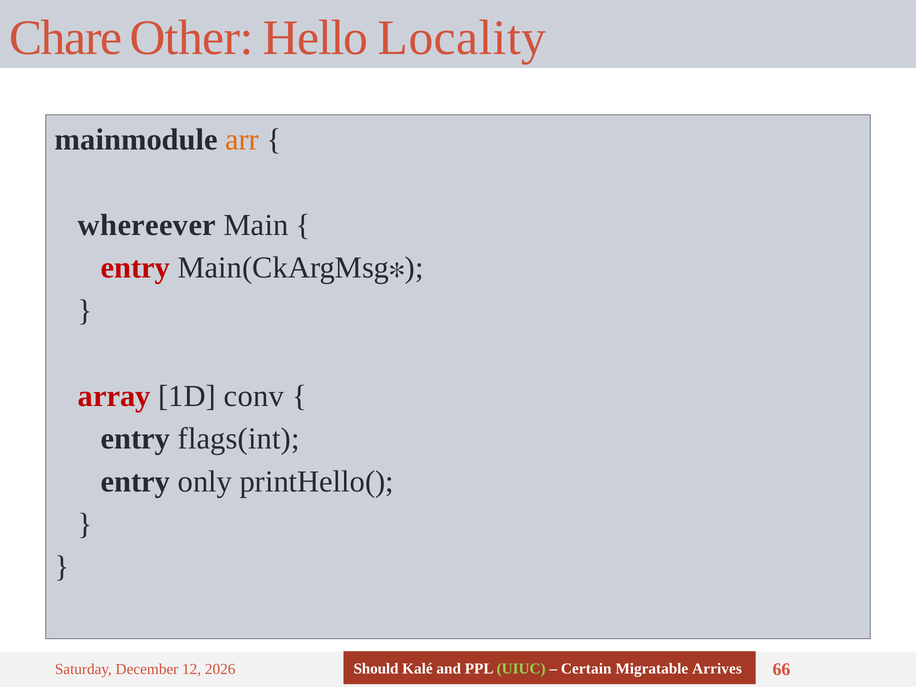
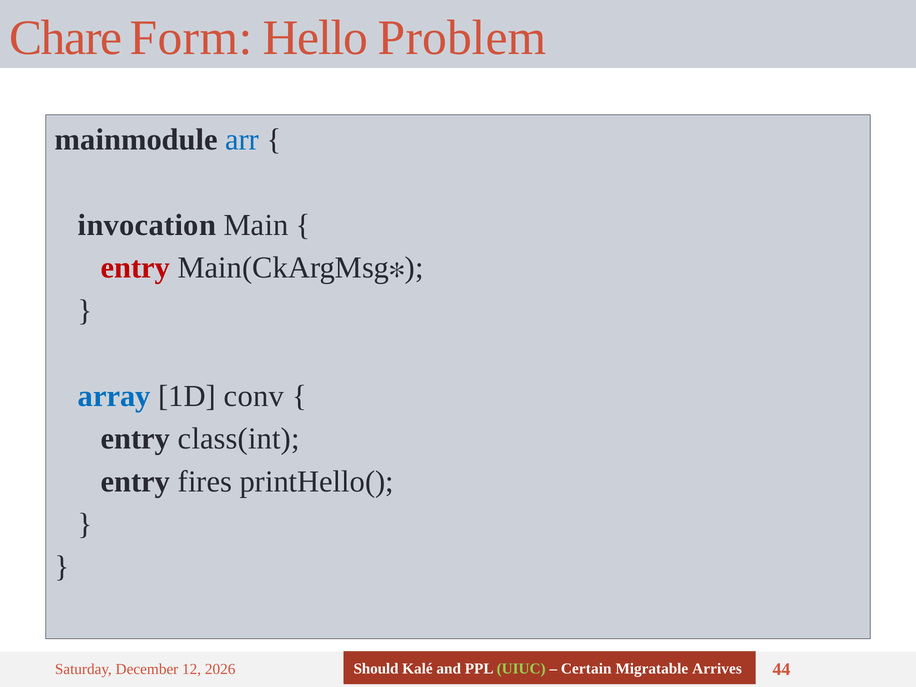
Other: Other -> Form
Locality: Locality -> Problem
arr colour: orange -> blue
whereever: whereever -> invocation
array colour: red -> blue
flags(int: flags(int -> class(int
only: only -> fires
66: 66 -> 44
